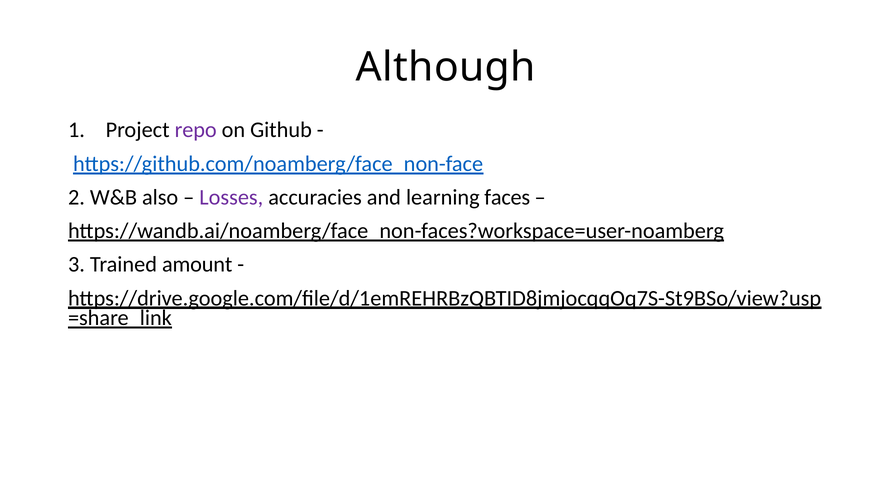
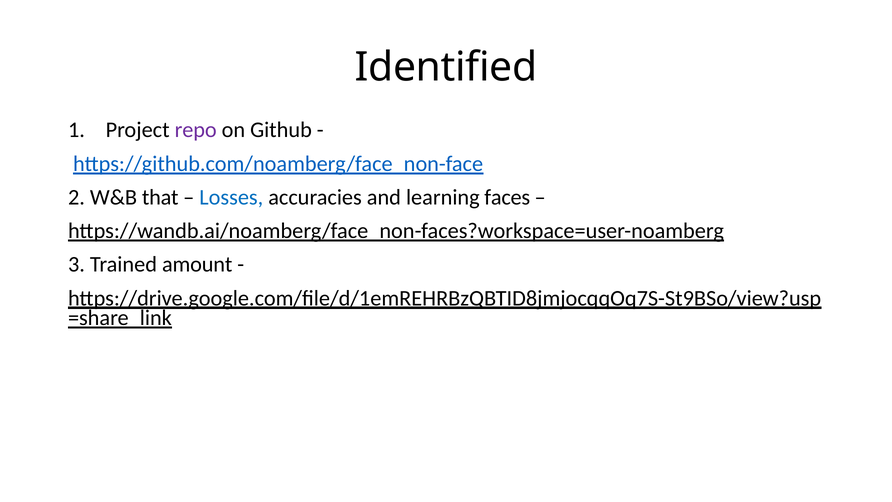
Although: Although -> Identified
also: also -> that
Losses colour: purple -> blue
